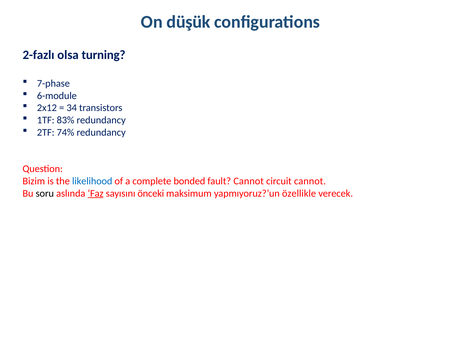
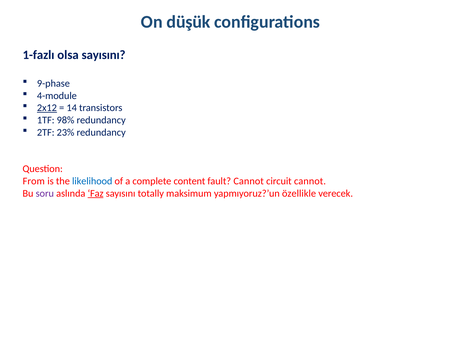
2-fazlı: 2-fazlı -> 1-fazlı
olsa turning: turning -> sayısını
7-phase: 7-phase -> 9-phase
6-module: 6-module -> 4-module
2x12 underline: none -> present
34: 34 -> 14
83%: 83% -> 98%
74%: 74% -> 23%
Bizim: Bizim -> From
bonded: bonded -> content
soru colour: black -> purple
önceki: önceki -> totally
